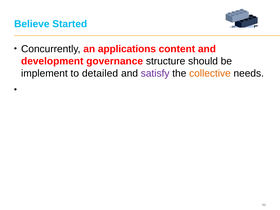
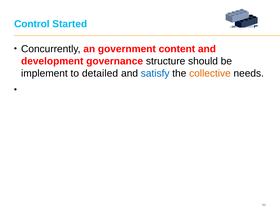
Believe: Believe -> Control
applications: applications -> government
satisfy colour: purple -> blue
